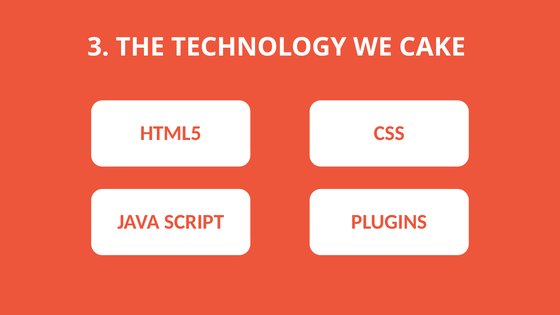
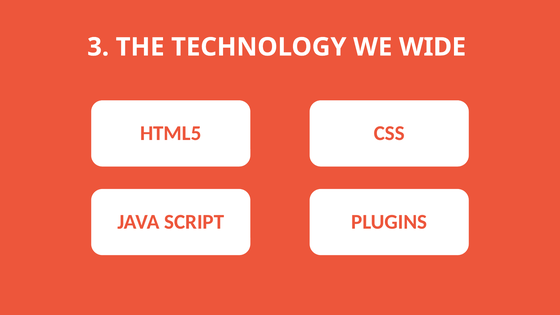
CAKE: CAKE -> WIDE
